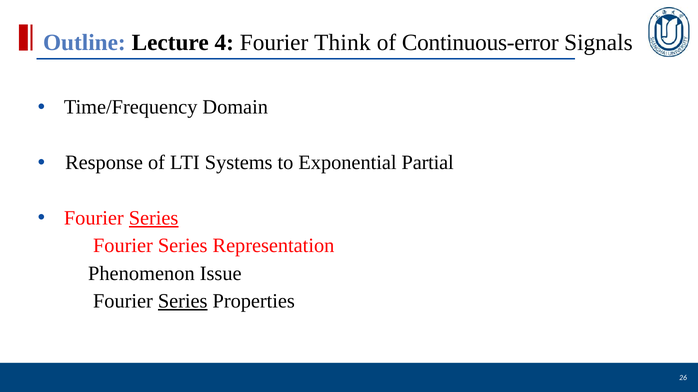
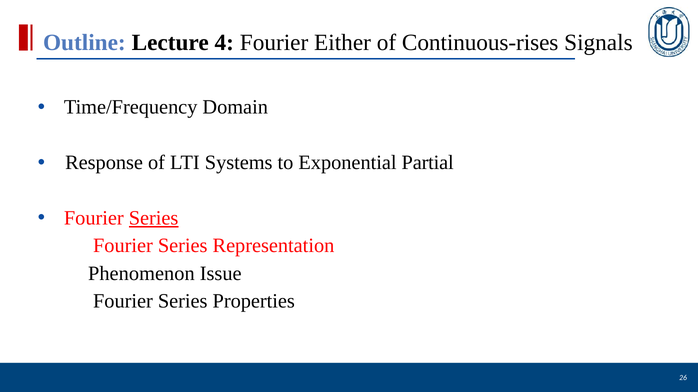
Think: Think -> Either
Continuous-error: Continuous-error -> Continuous-rises
Series at (183, 302) underline: present -> none
